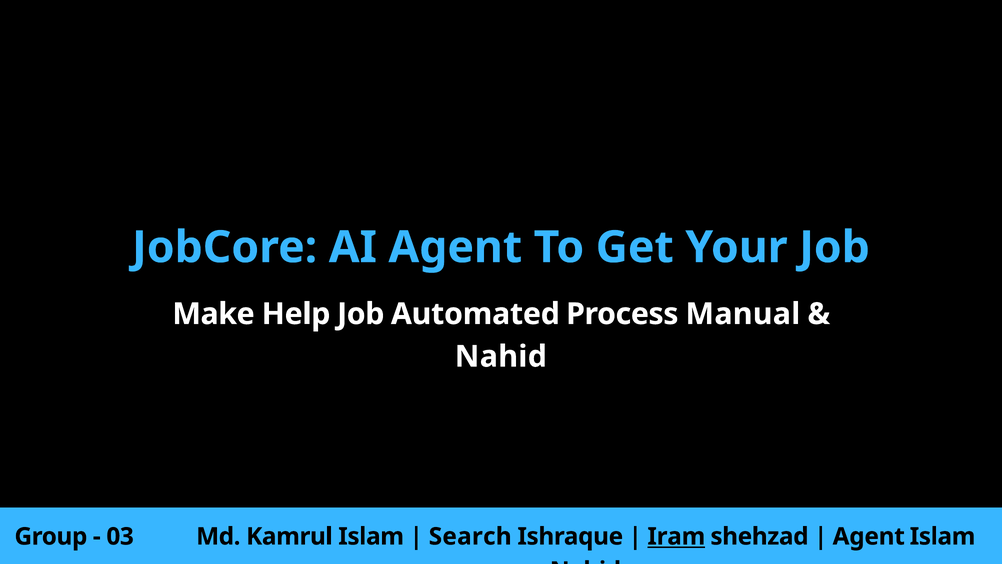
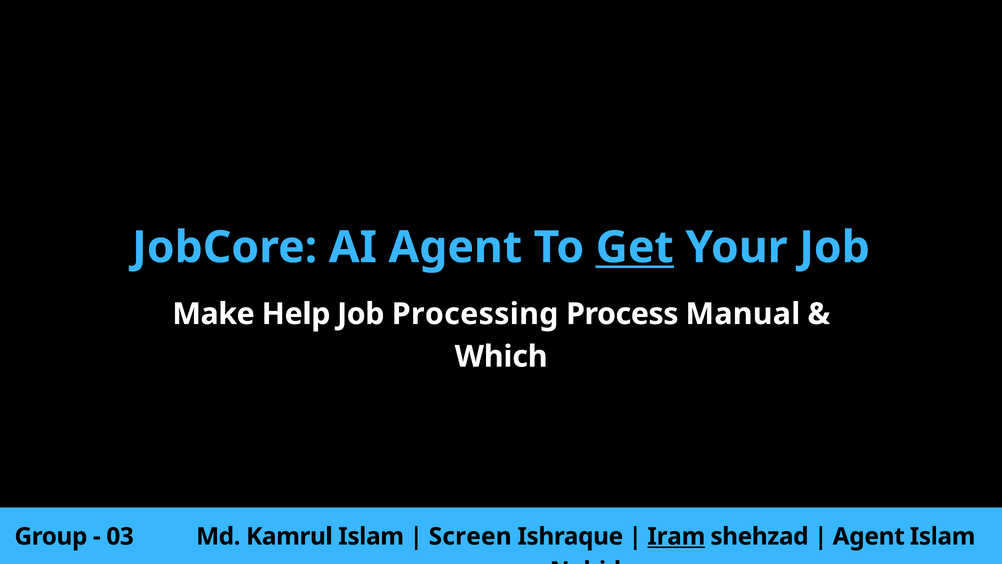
Get underline: none -> present
Automated: Automated -> Processing
Nahid at (501, 356): Nahid -> Which
Search: Search -> Screen
